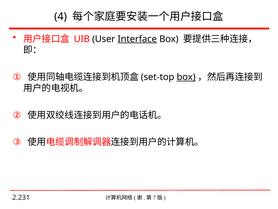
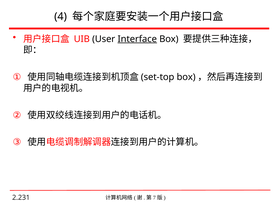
box at (186, 77) underline: present -> none
